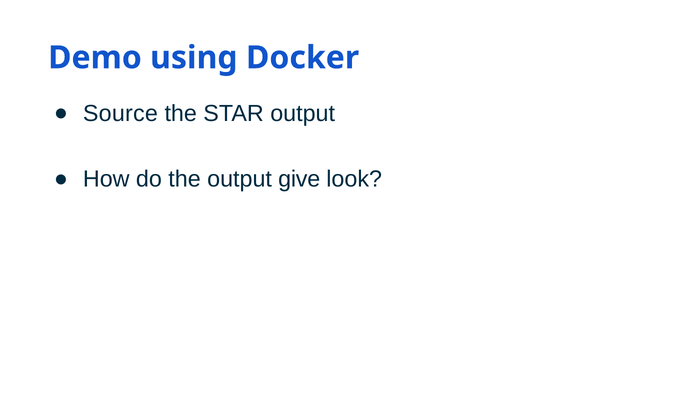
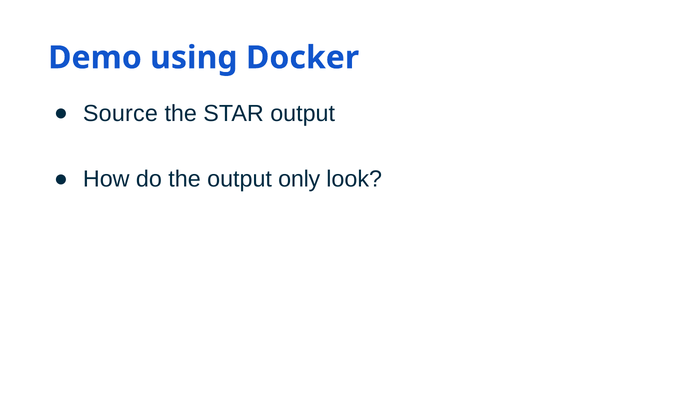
give: give -> only
